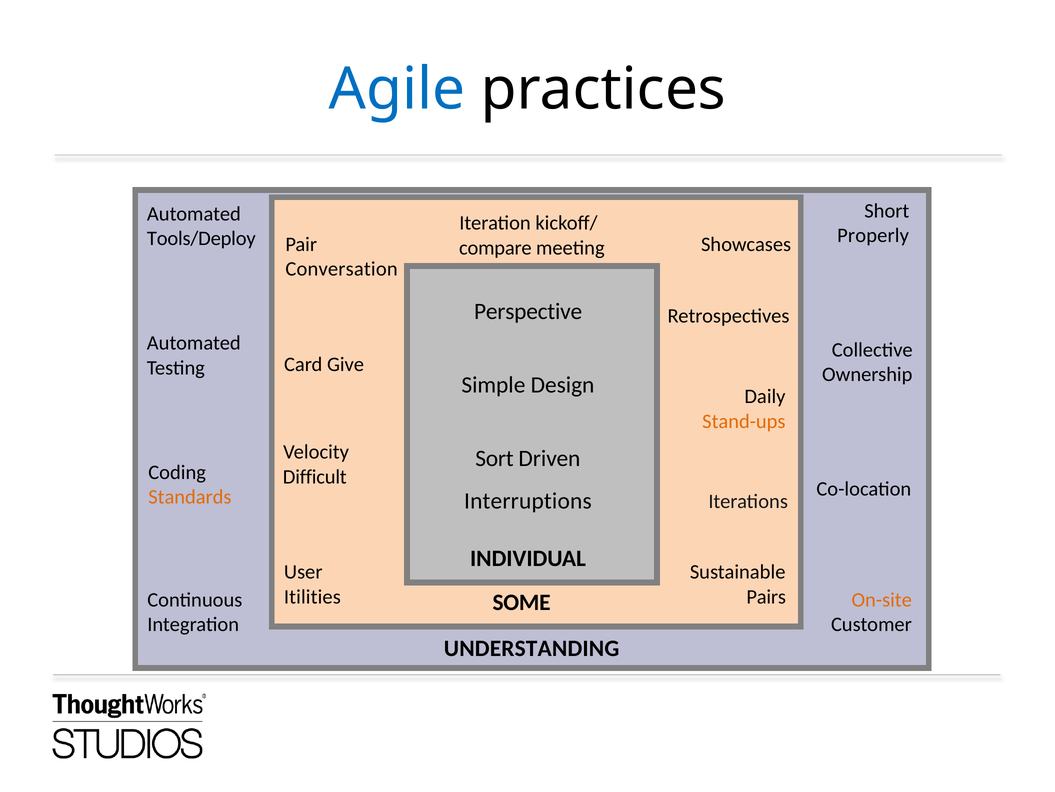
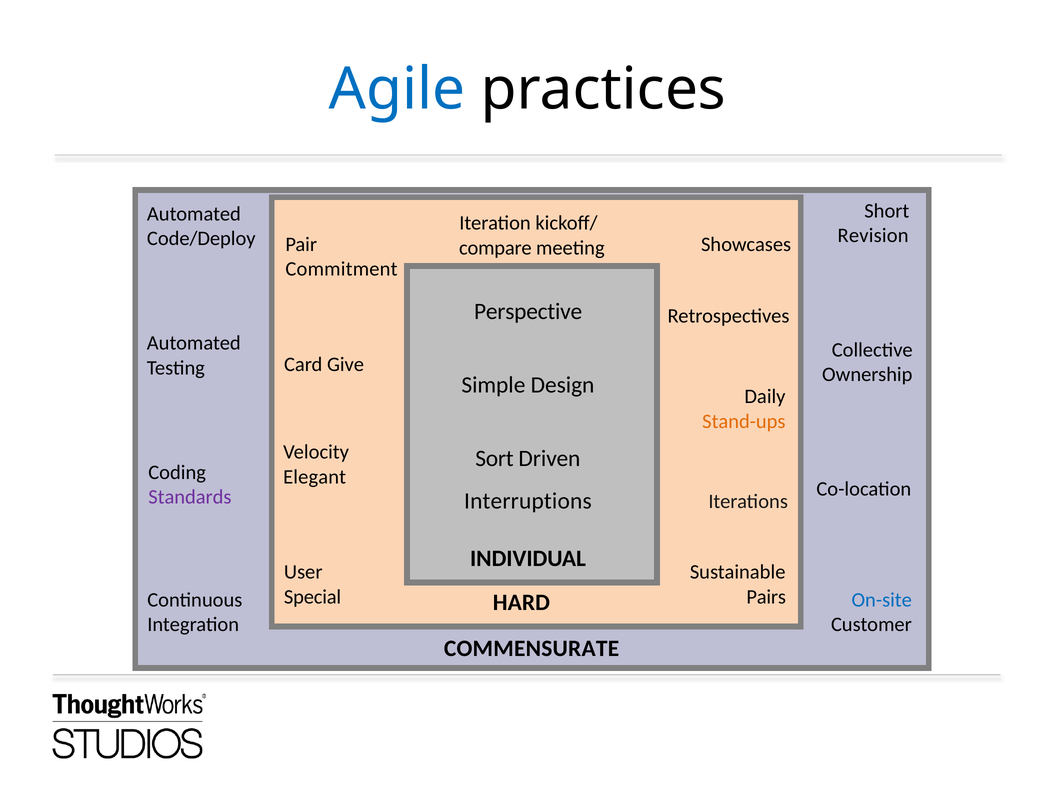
Properly: Properly -> Revision
Tools/Deploy: Tools/Deploy -> Code/Deploy
Conversation: Conversation -> Commitment
Difficult: Difficult -> Elegant
Standards colour: orange -> purple
Itilities: Itilities -> Special
On-site colour: orange -> blue
SOME: SOME -> HARD
UNDERSTANDING: UNDERSTANDING -> COMMENSURATE
